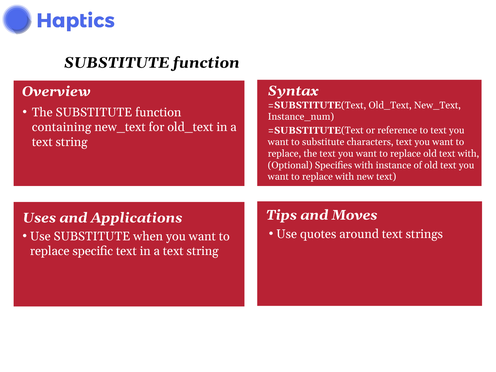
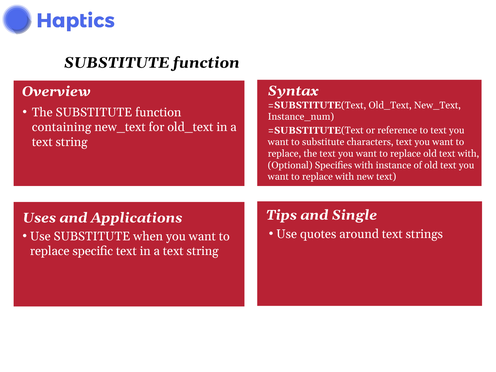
Moves: Moves -> Single
